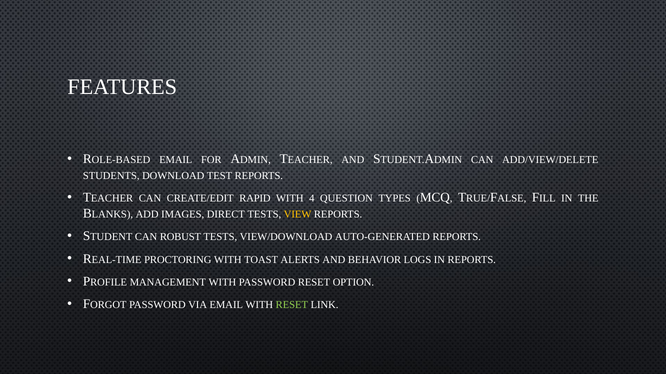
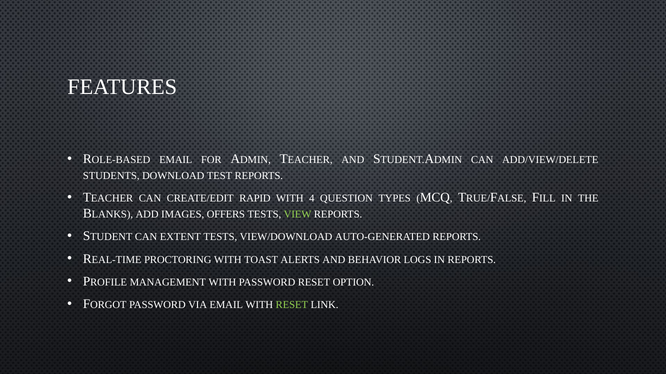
DIRECT: DIRECT -> OFFERS
VIEW colour: yellow -> light green
ROBUST: ROBUST -> EXTENT
